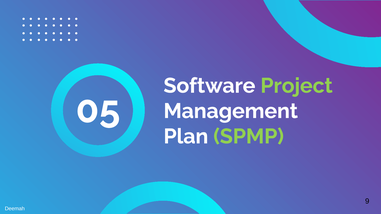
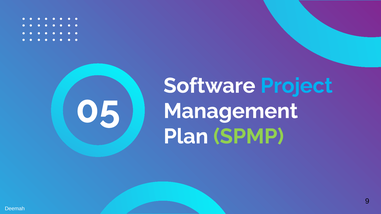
Project colour: light green -> light blue
